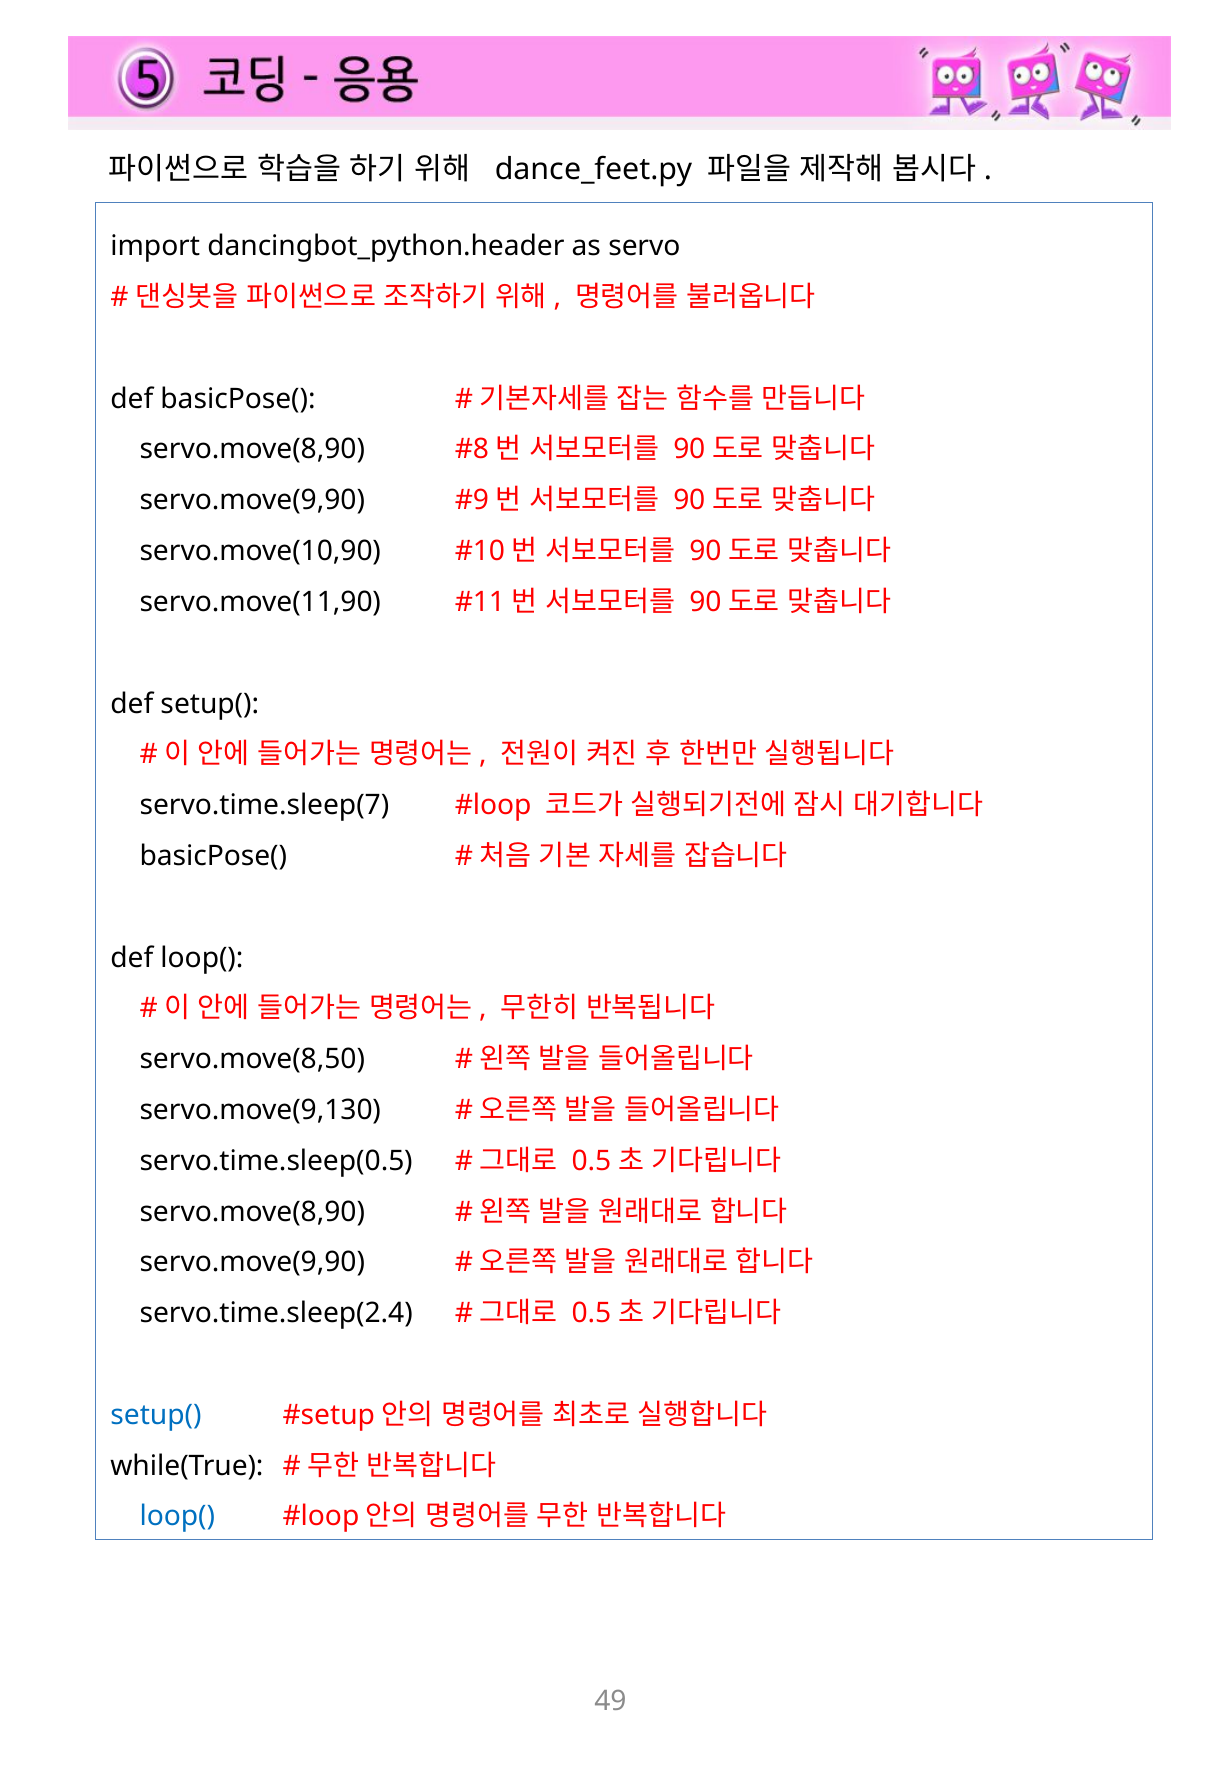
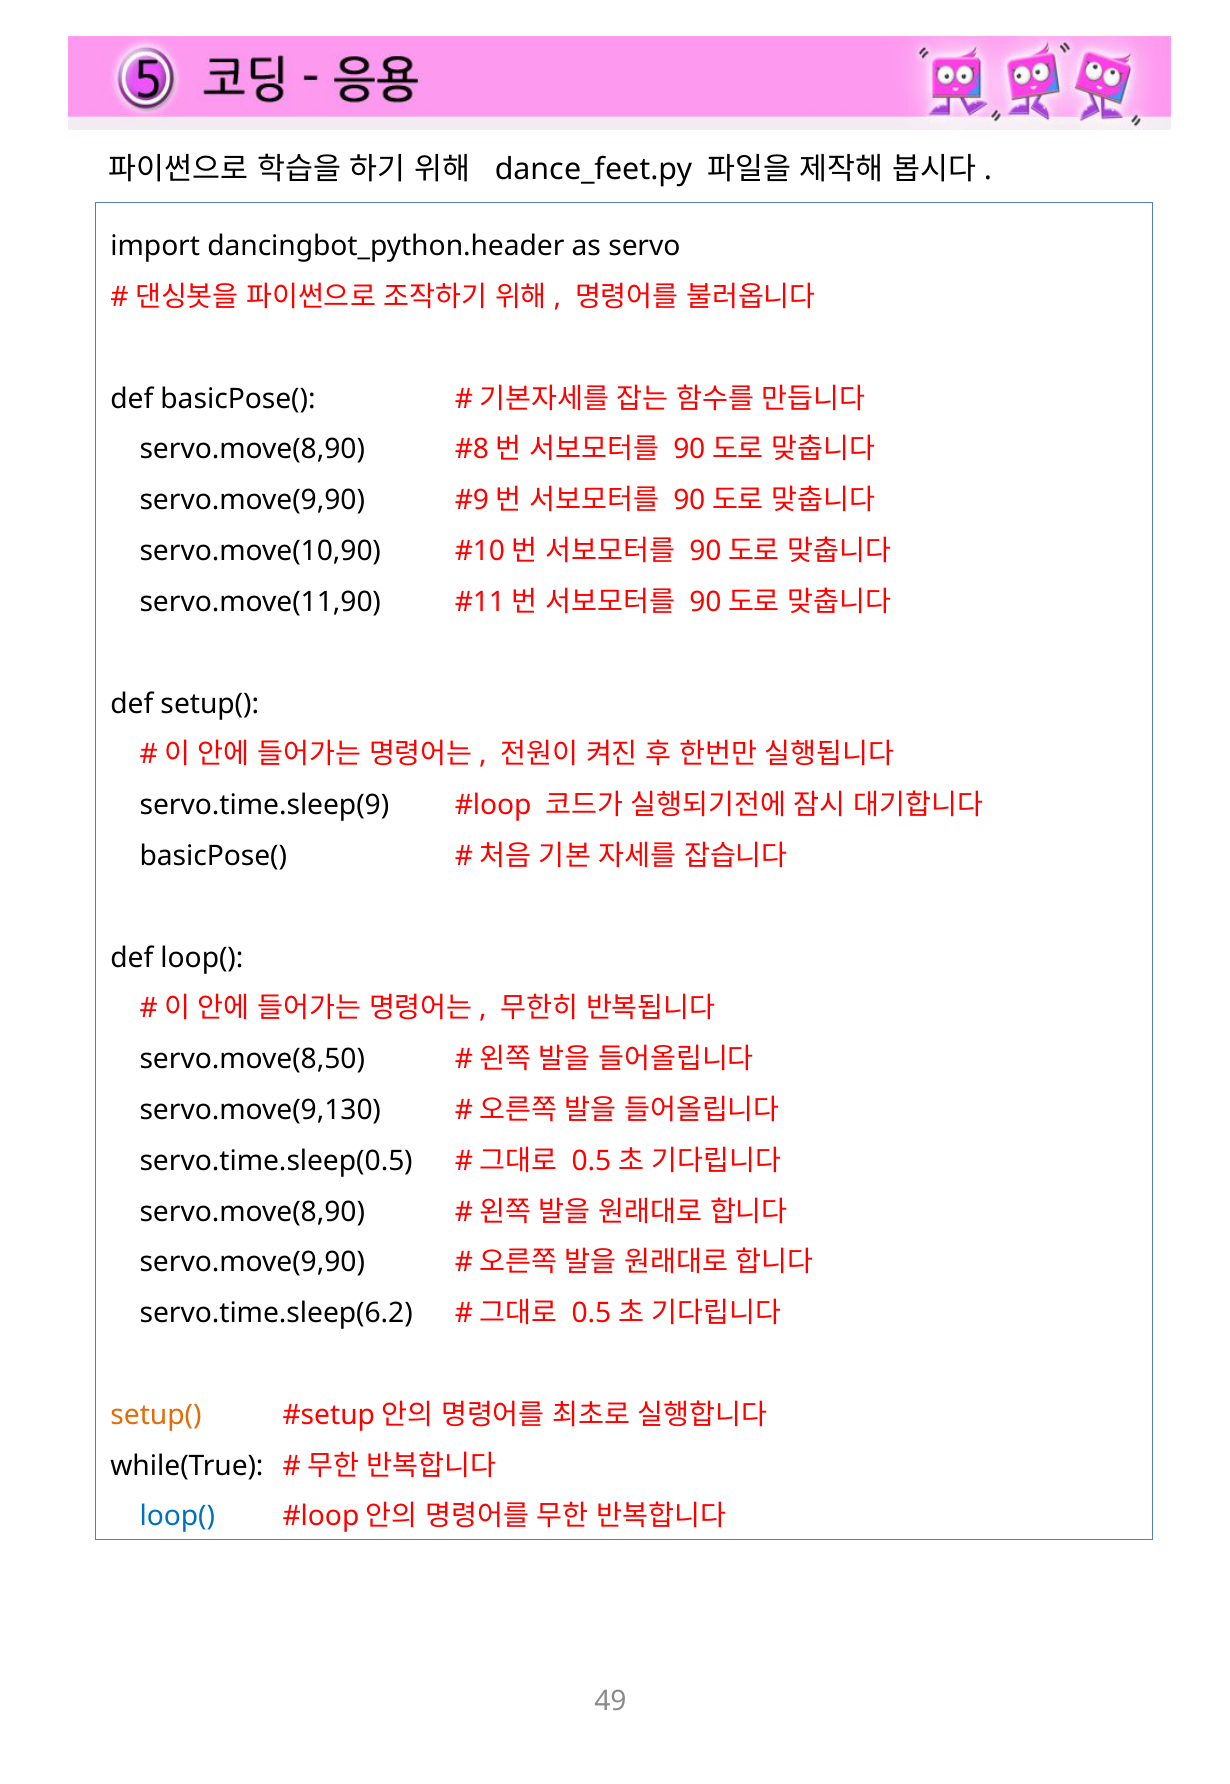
servo.time.sleep(7: servo.time.sleep(7 -> servo.time.sleep(9
servo.time.sleep(2.4: servo.time.sleep(2.4 -> servo.time.sleep(6.2
setup( at (156, 1415) colour: blue -> orange
